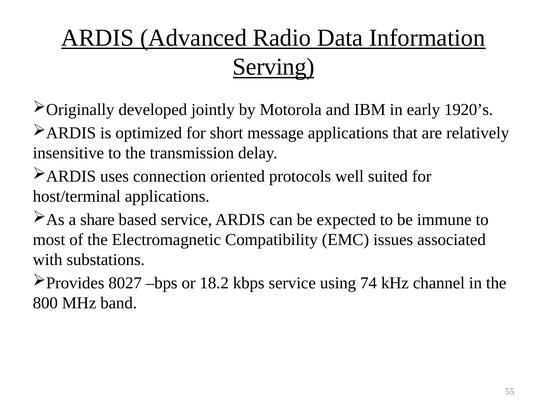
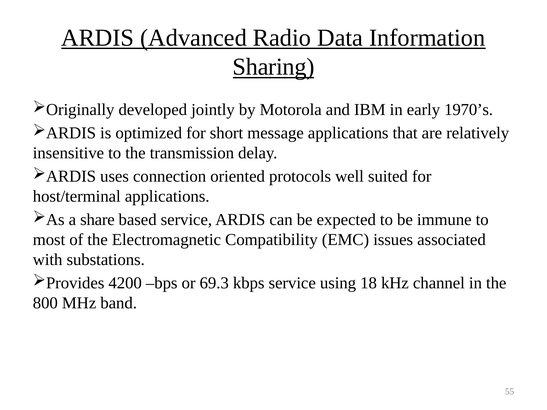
Serving: Serving -> Sharing
1920’s: 1920’s -> 1970’s
8027: 8027 -> 4200
18.2: 18.2 -> 69.3
74: 74 -> 18
